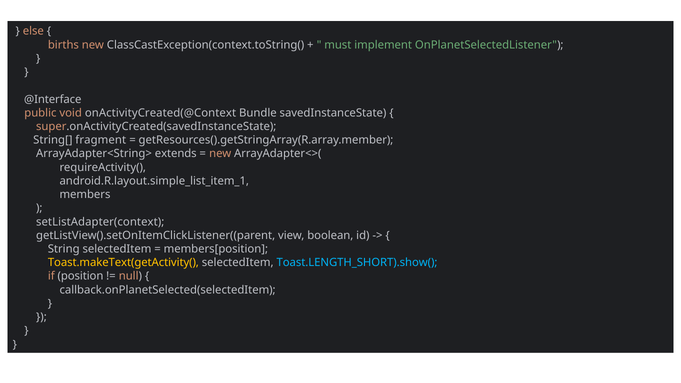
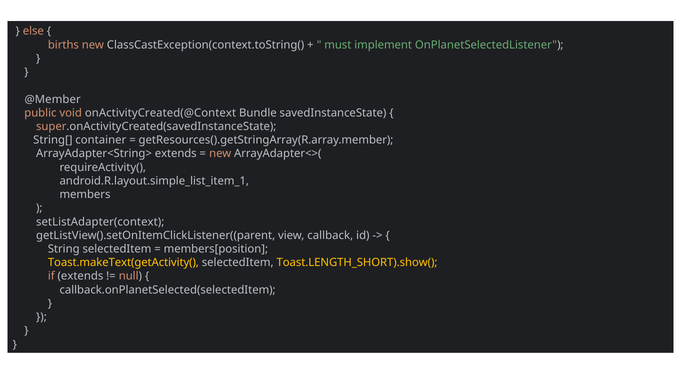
@Interface: @Interface -> @Member
fragment: fragment -> container
boolean: boolean -> callback
Toast.LENGTH_SHORT).show( colour: light blue -> yellow
if position: position -> extends
